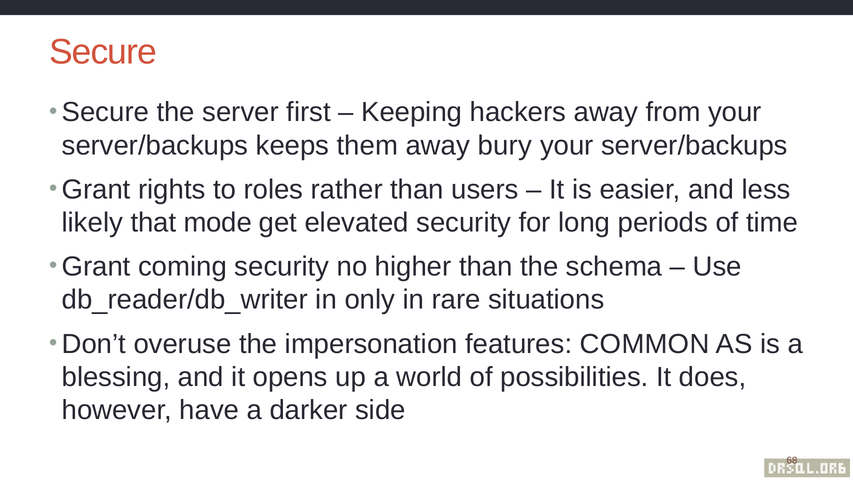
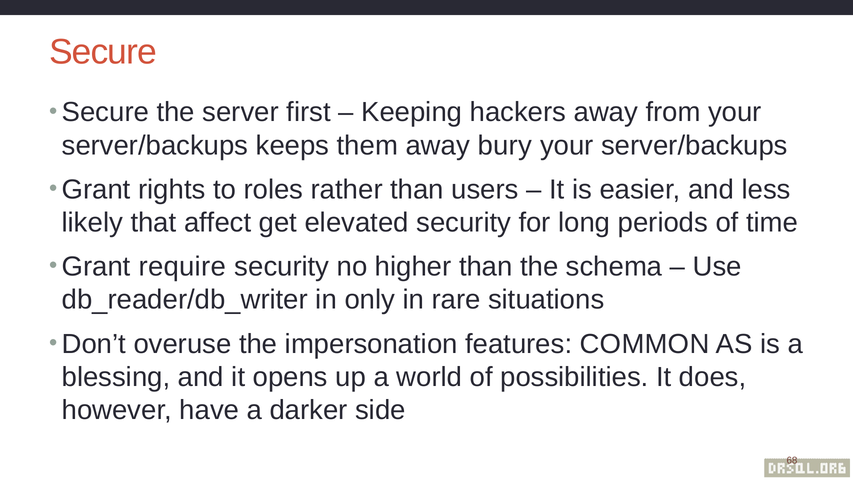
mode: mode -> affect
coming: coming -> require
